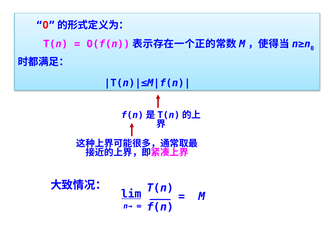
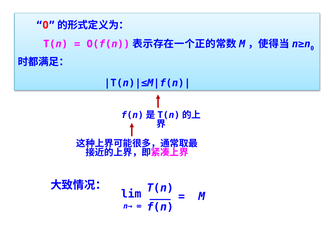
lim underline: present -> none
